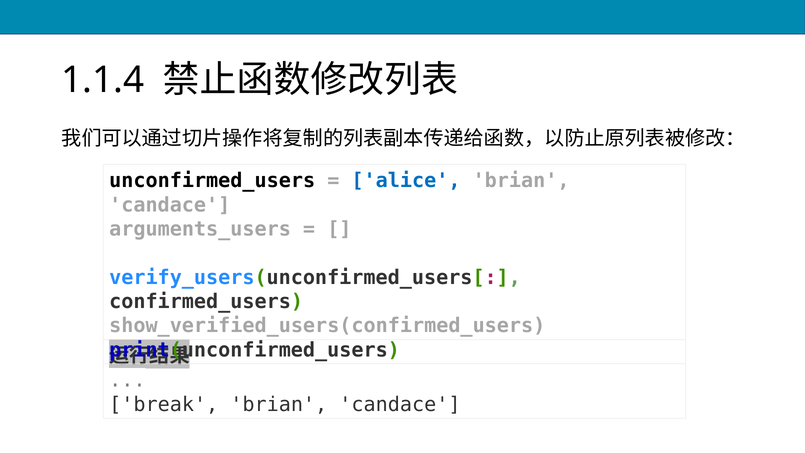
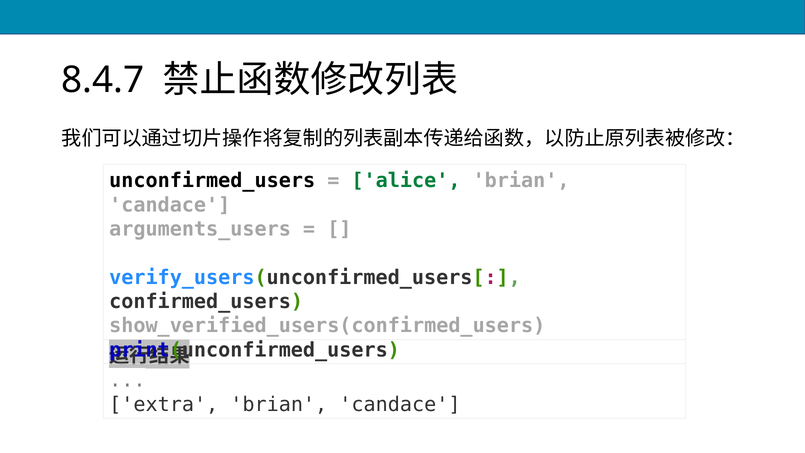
1.1.4: 1.1.4 -> 8.4.7
alice colour: blue -> green
break: break -> extra
